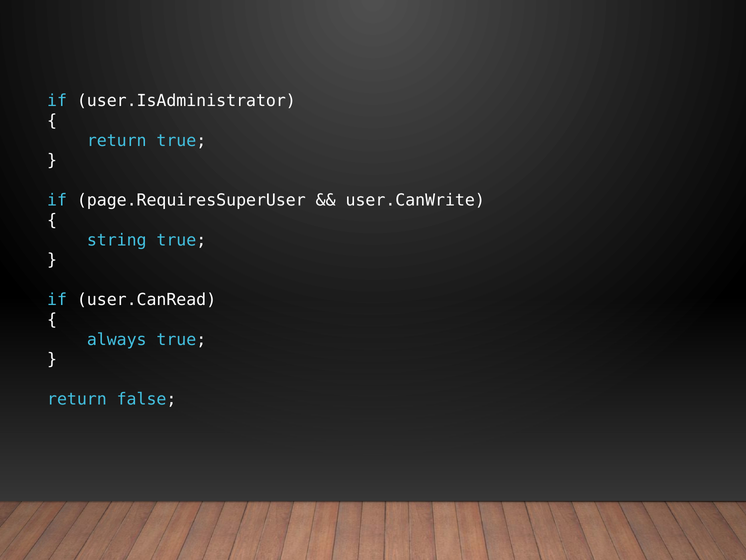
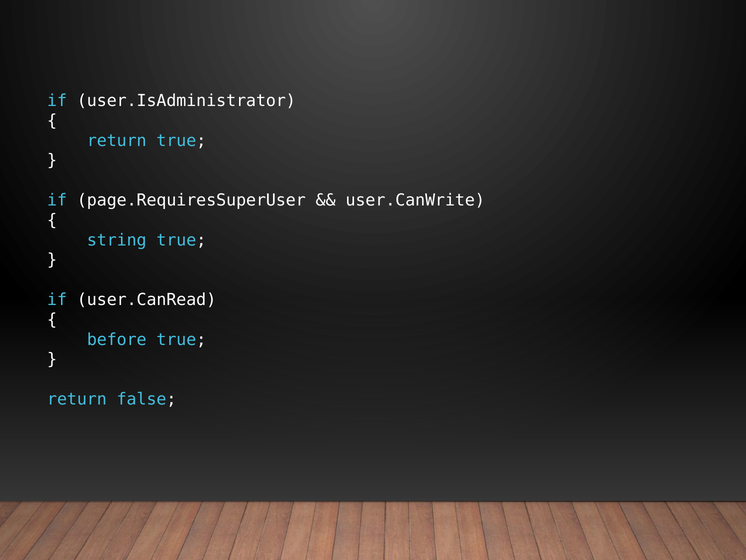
always: always -> before
